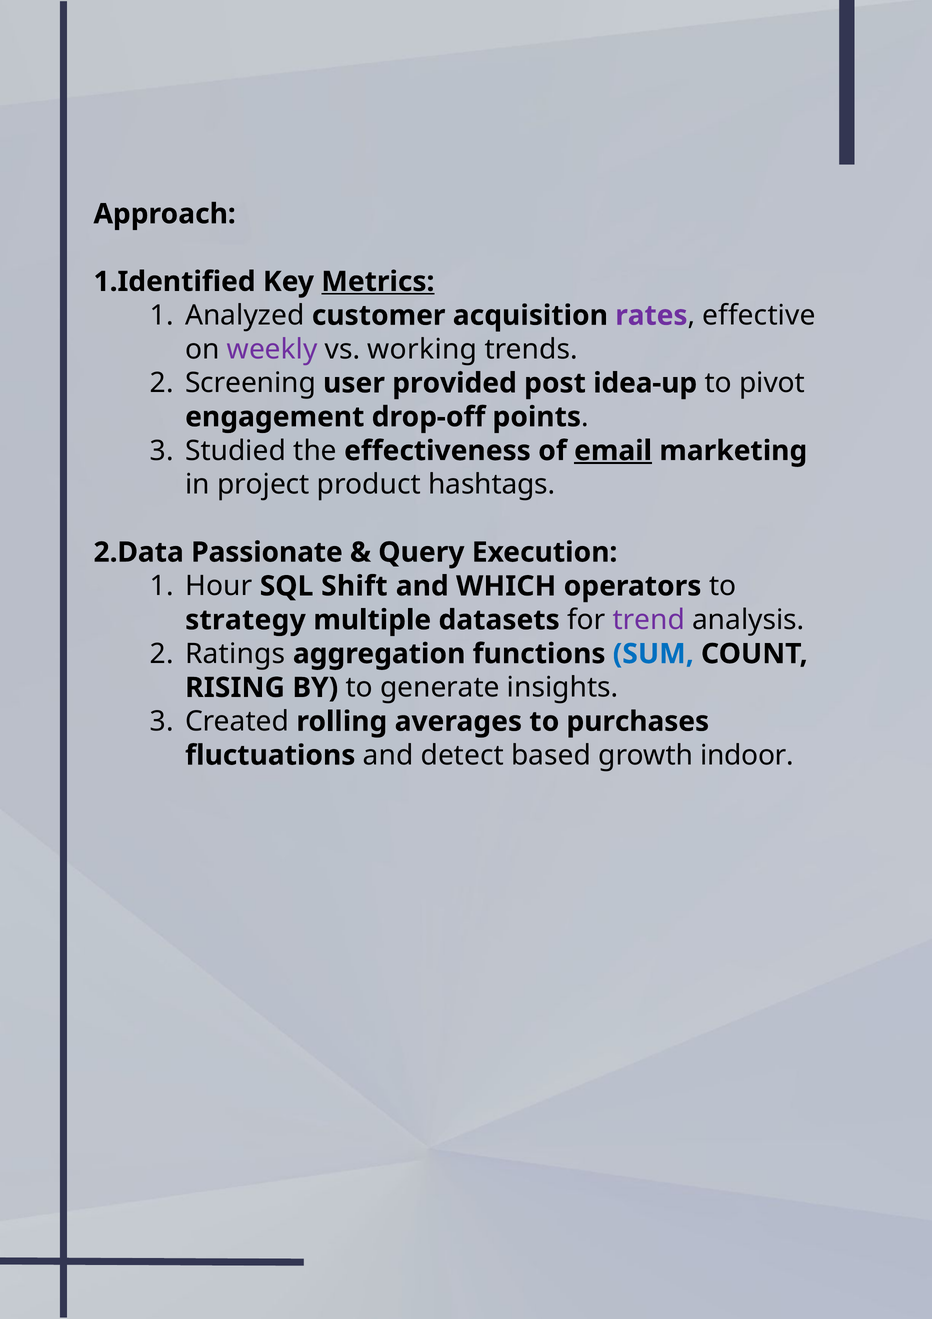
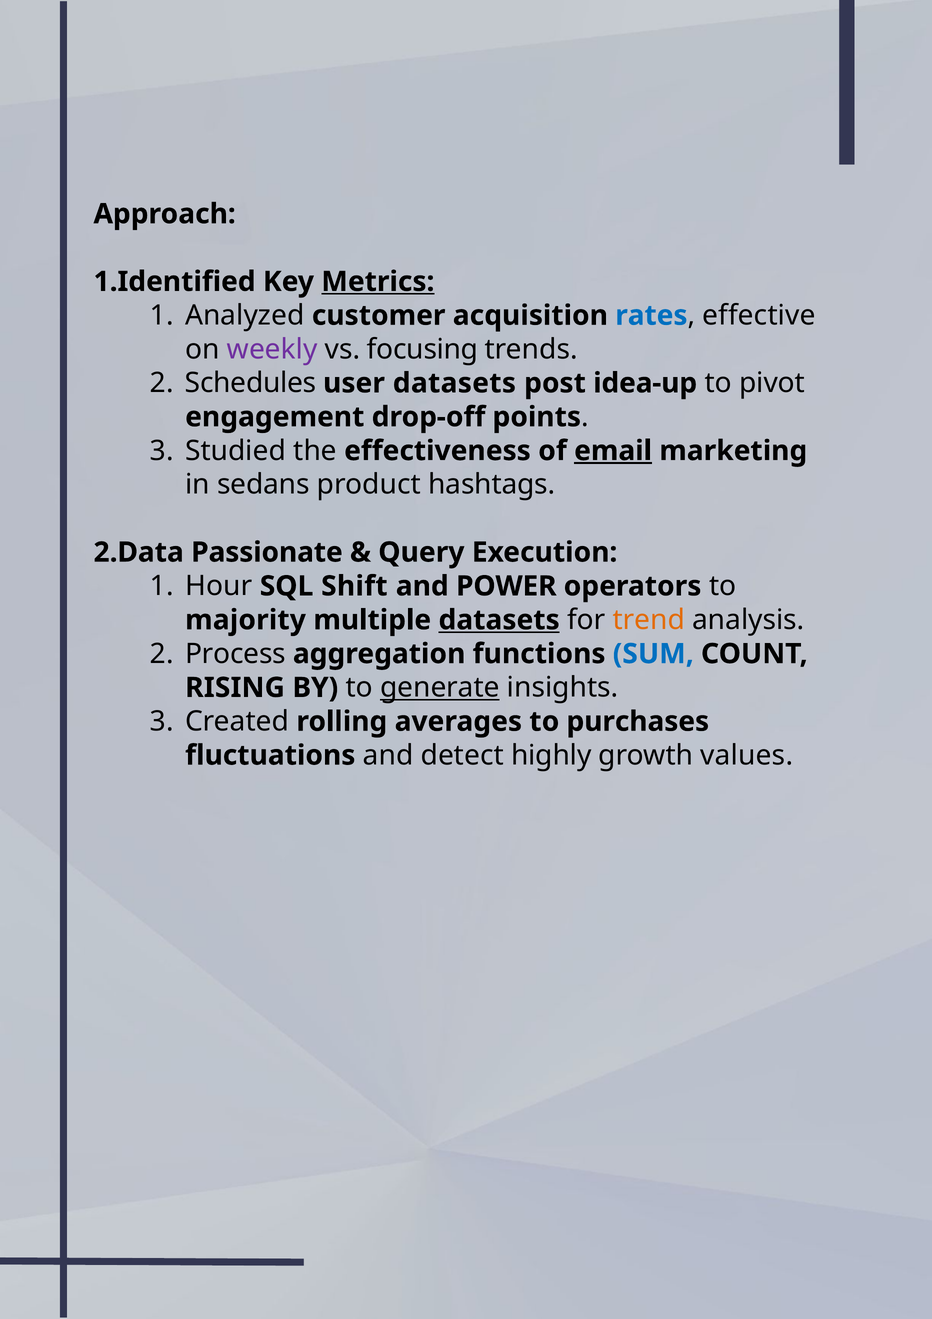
rates colour: purple -> blue
working: working -> focusing
Screening: Screening -> Schedules
user provided: provided -> datasets
project: project -> sedans
WHICH: WHICH -> POWER
strategy: strategy -> majority
datasets at (499, 620) underline: none -> present
trend colour: purple -> orange
Ratings: Ratings -> Process
generate underline: none -> present
based: based -> highly
indoor: indoor -> values
